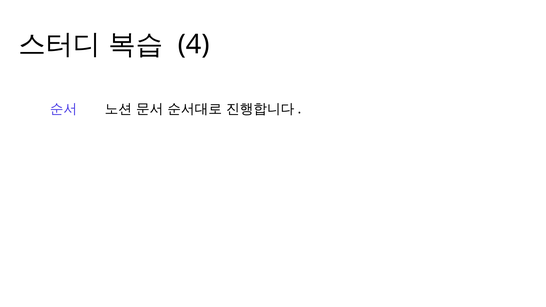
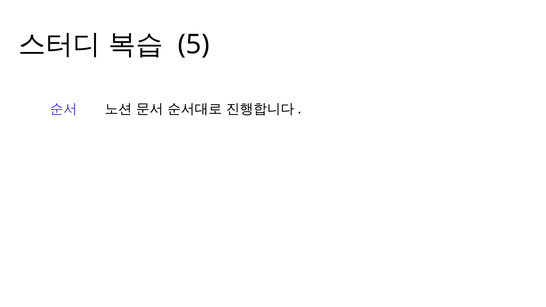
4: 4 -> 5
